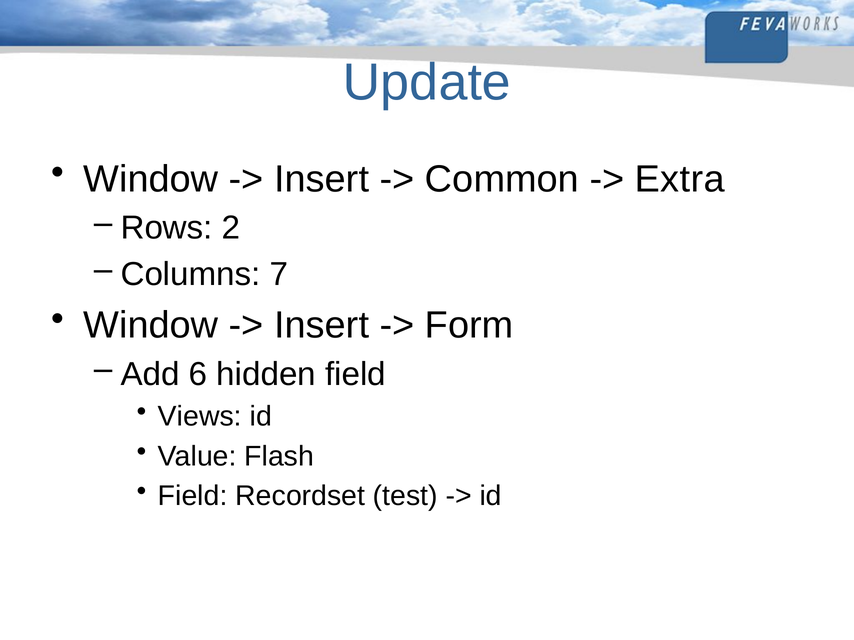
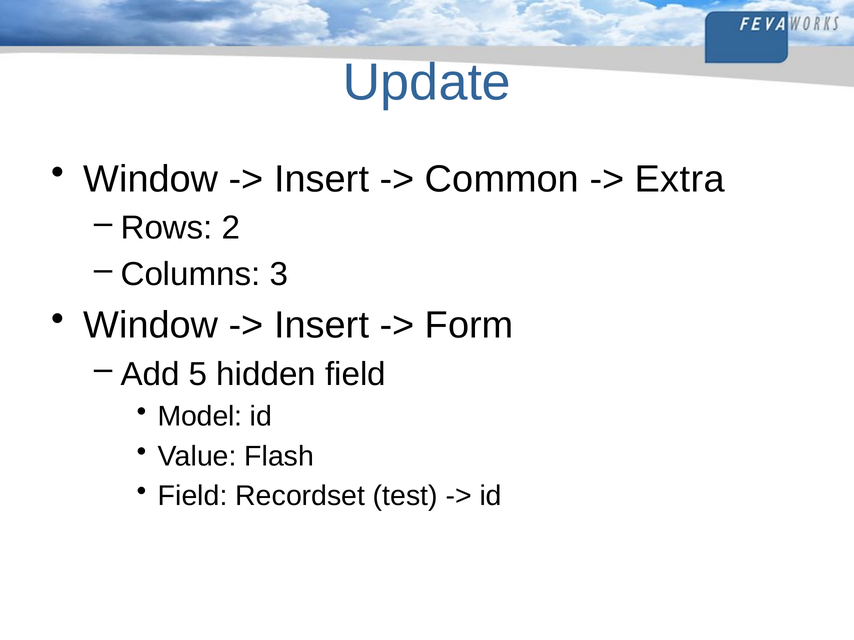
7: 7 -> 3
6: 6 -> 5
Views: Views -> Model
